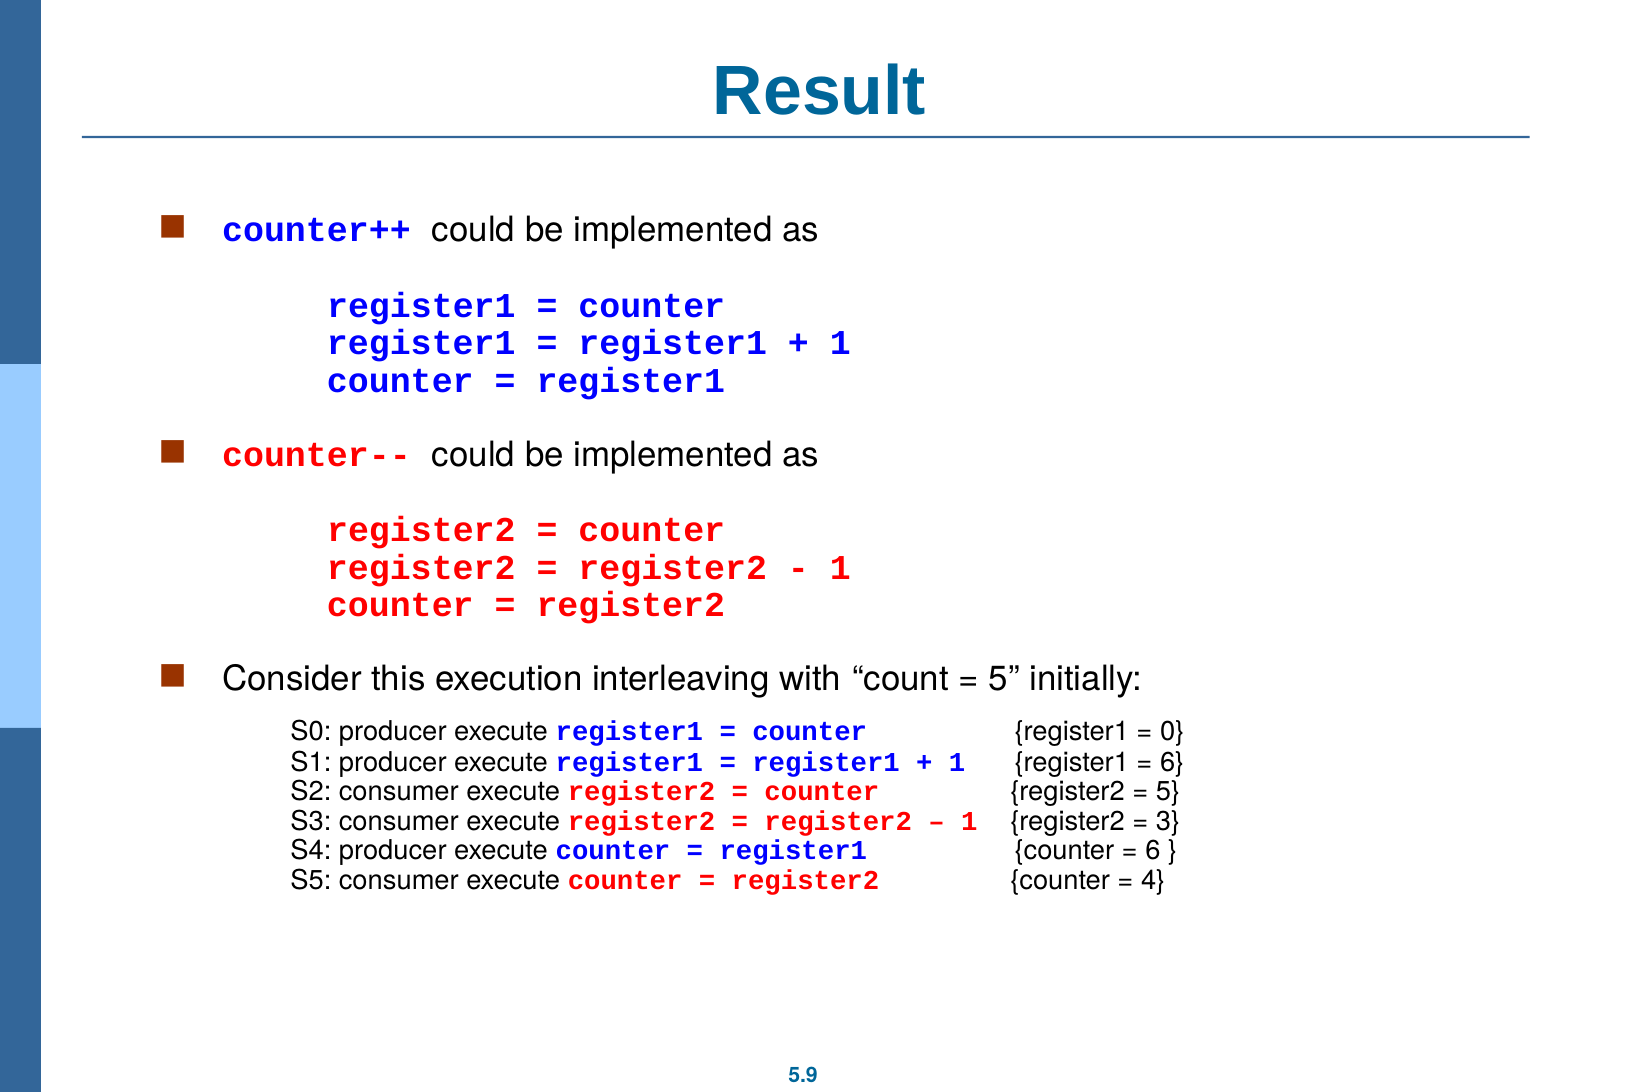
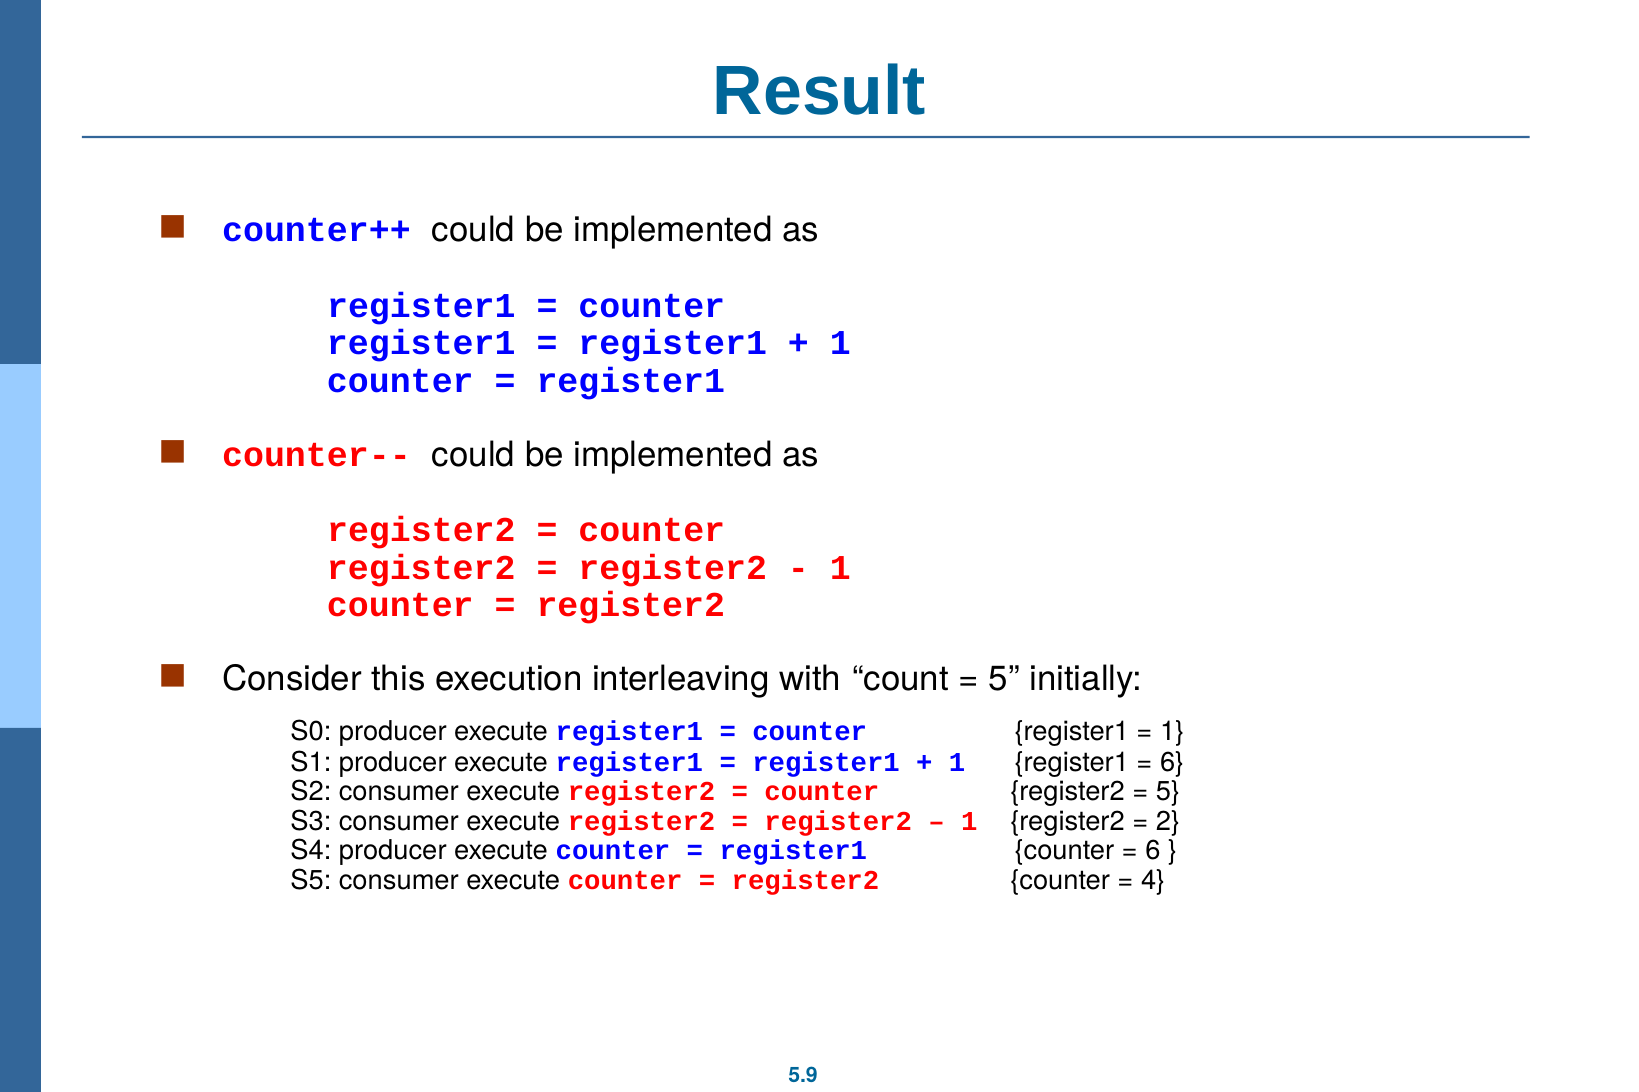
0 at (1172, 732): 0 -> 1
3: 3 -> 2
